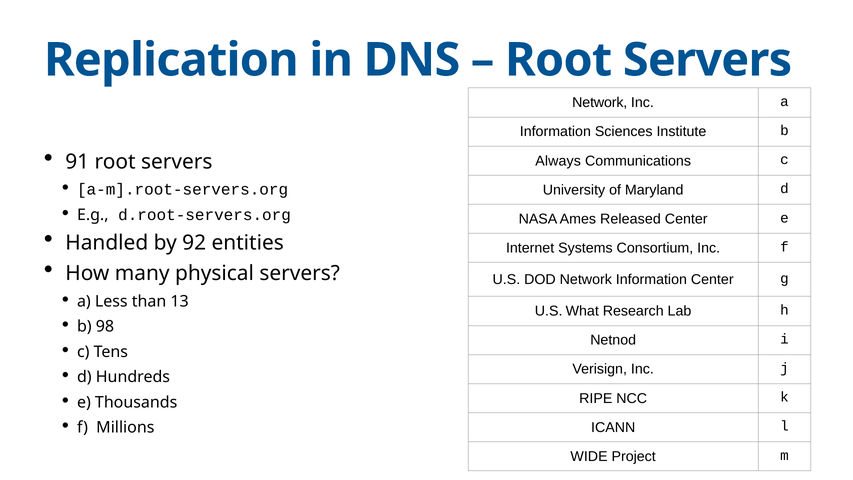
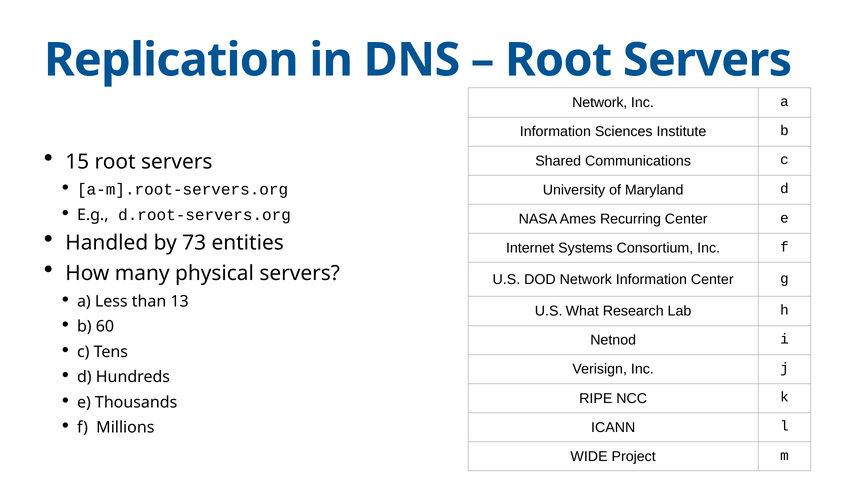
91: 91 -> 15
Always: Always -> Shared
Released: Released -> Recurring
92: 92 -> 73
98: 98 -> 60
